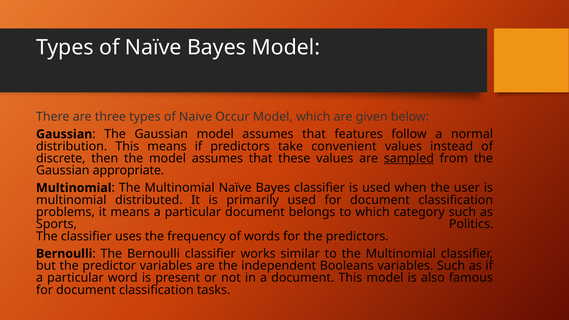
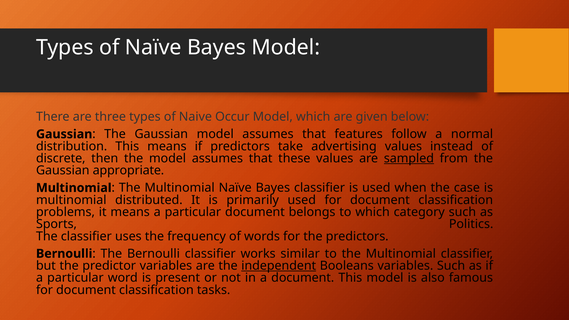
convenient: convenient -> advertising
user: user -> case
independent underline: none -> present
